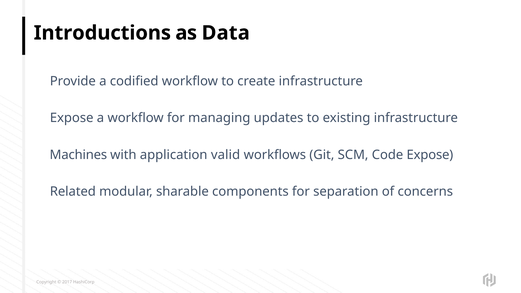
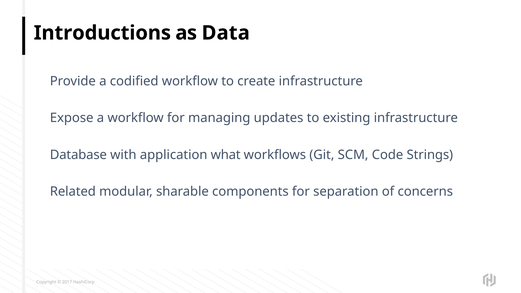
Machines: Machines -> Database
valid: valid -> what
Code Expose: Expose -> Strings
